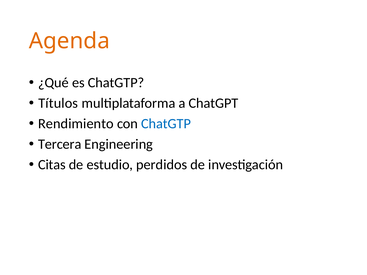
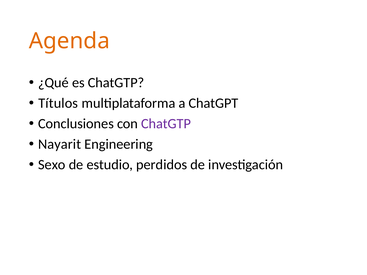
Rendimiento: Rendimiento -> Conclusiones
ChatGTP at (166, 124) colour: blue -> purple
Tercera: Tercera -> Nayarit
Citas: Citas -> Sexo
